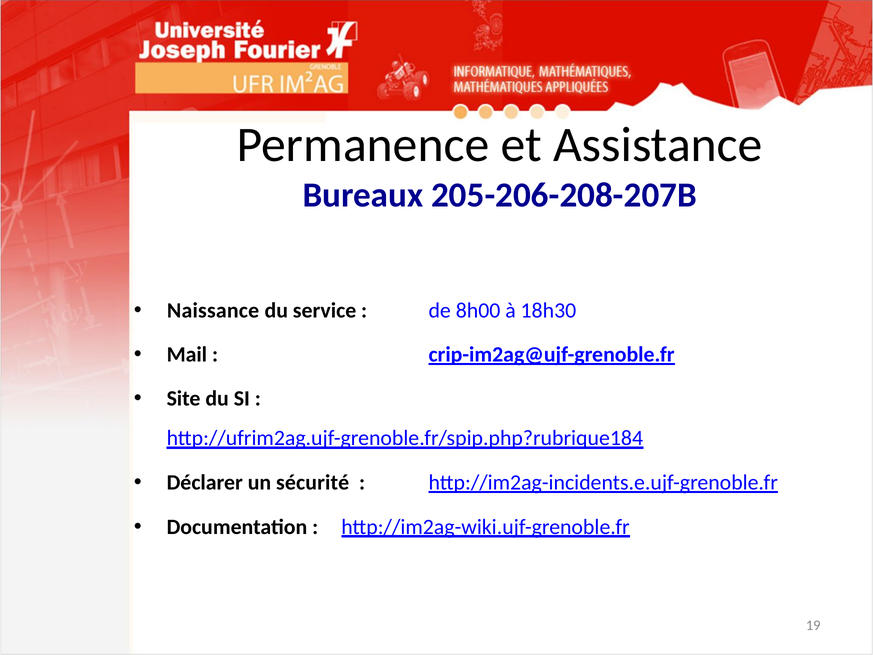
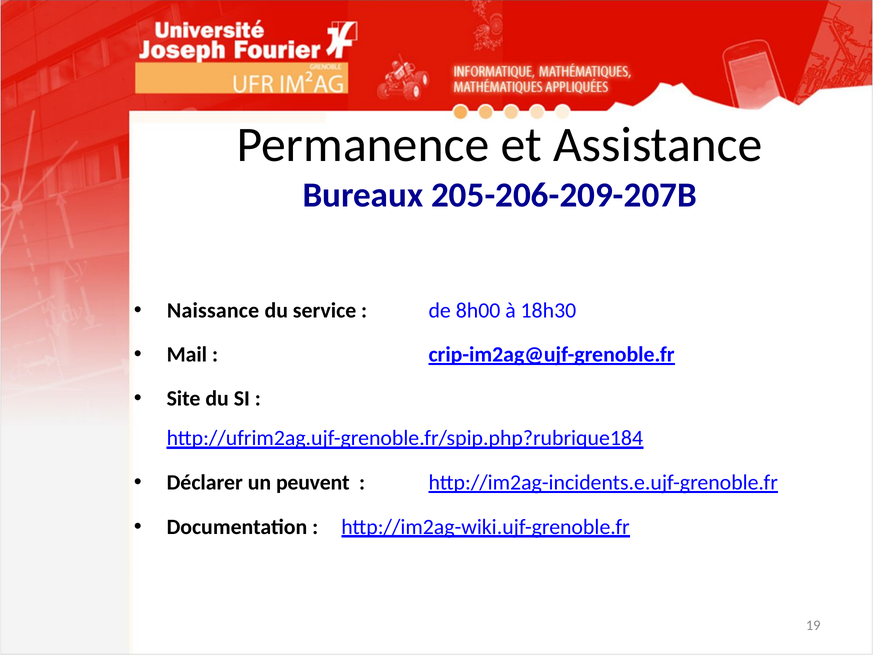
205-206-208-207B: 205-206-208-207B -> 205-206-209-207B
sécurité: sécurité -> peuvent
